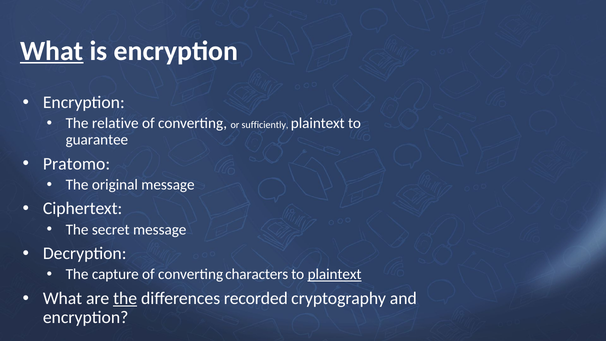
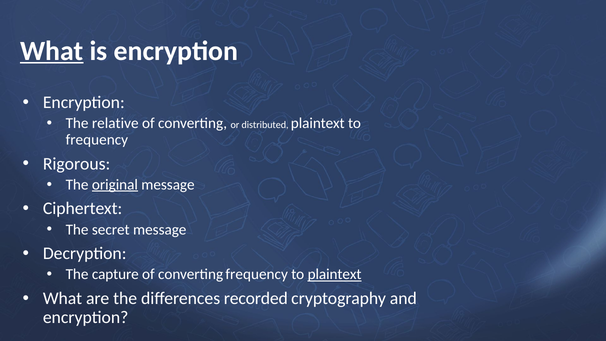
sufficiently: sufficiently -> distributed
guarantee at (97, 140): guarantee -> frequency
Pratomo: Pratomo -> Rigorous
original underline: none -> present
converting characters: characters -> frequency
the at (125, 298) underline: present -> none
